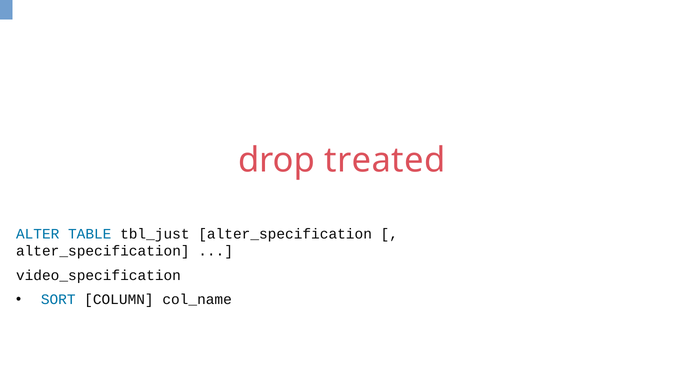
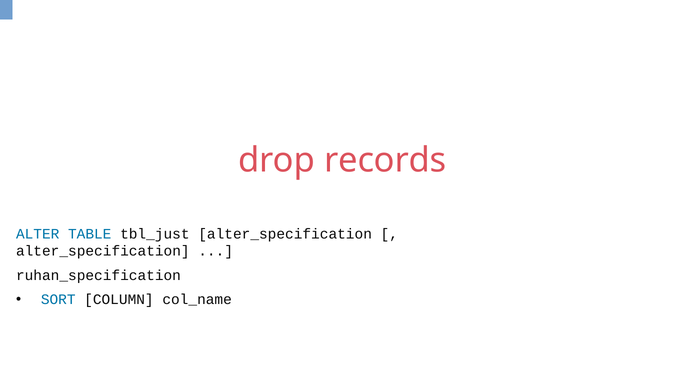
treated: treated -> records
video_specification: video_specification -> ruhan_specification
